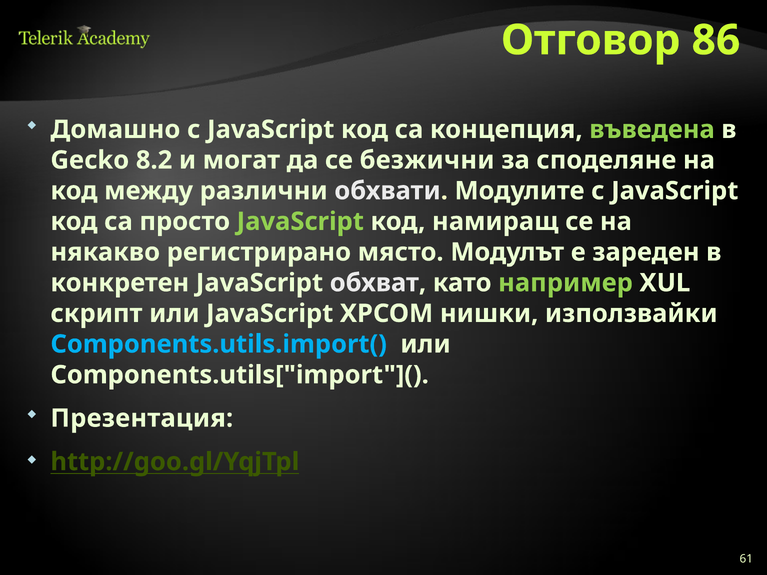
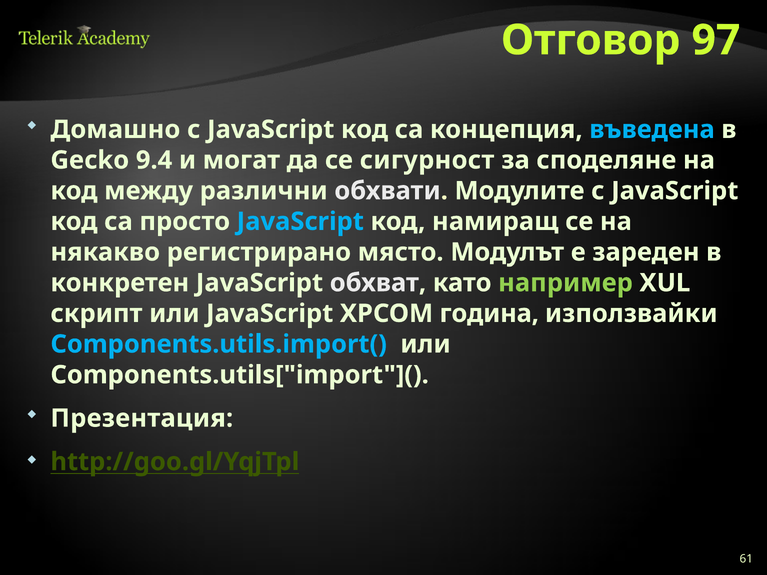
86: 86 -> 97
въведена colour: light green -> light blue
8.2: 8.2 -> 9.4
безжични: безжични -> сигурност
JavaScript at (300, 222) colour: light green -> light blue
нишки: нишки -> година
